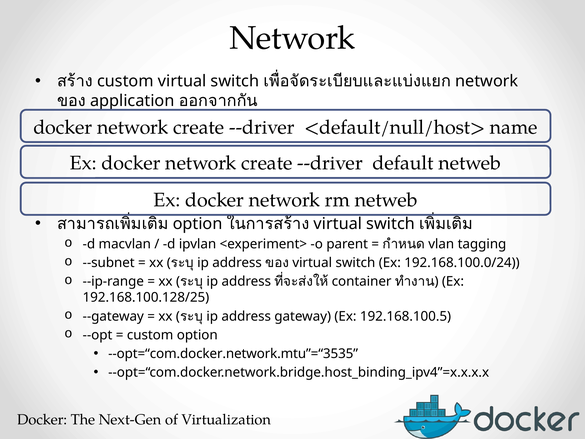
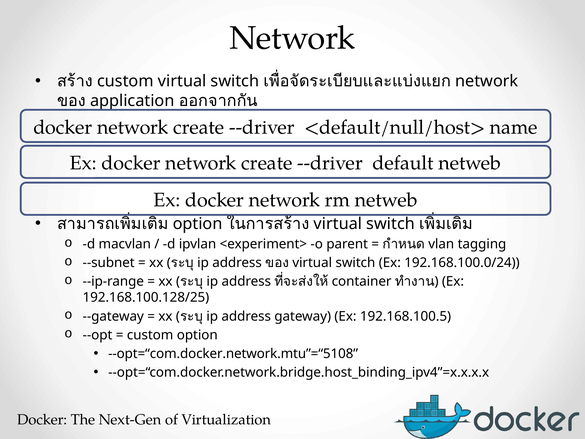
--opt=“com.docker.network.mtu”=“3535: --opt=“com.docker.network.mtu”=“3535 -> --opt=“com.docker.network.mtu”=“5108
